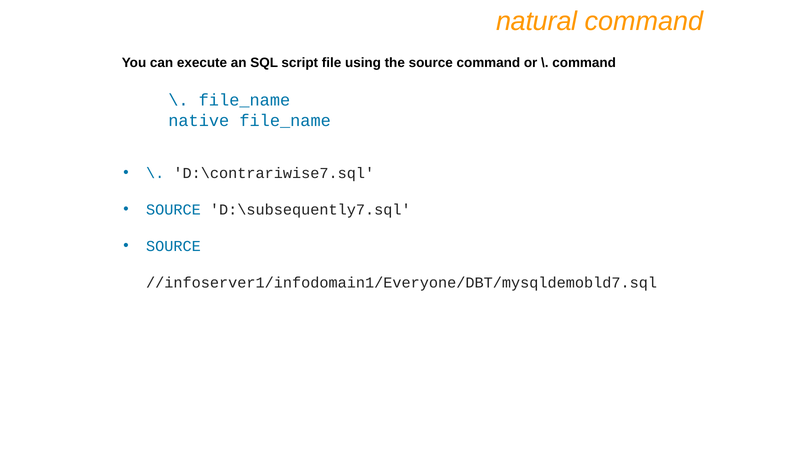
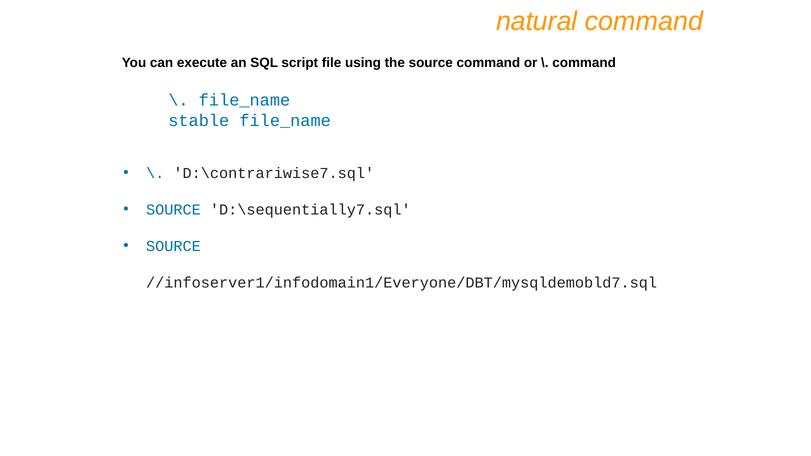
native: native -> stable
D:\subsequently7.sql: D:\subsequently7.sql -> D:\sequentially7.sql
